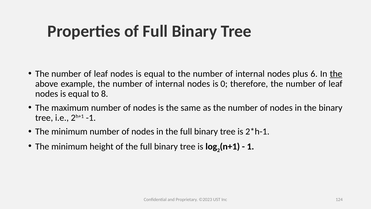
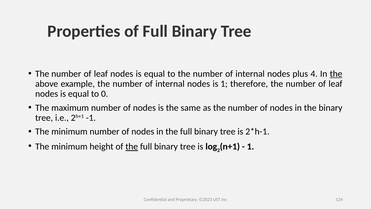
6: 6 -> 4
is 0: 0 -> 1
8: 8 -> 0
the at (132, 146) underline: none -> present
